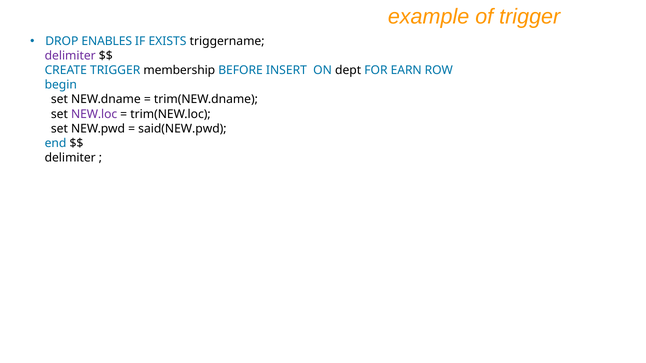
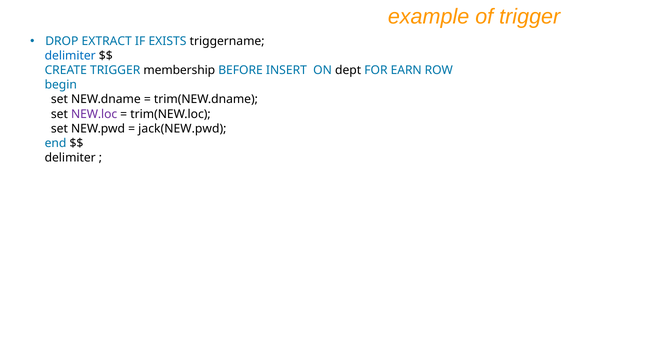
ENABLES: ENABLES -> EXTRACT
delimiter at (70, 56) colour: purple -> blue
said(NEW.pwd: said(NEW.pwd -> jack(NEW.pwd
